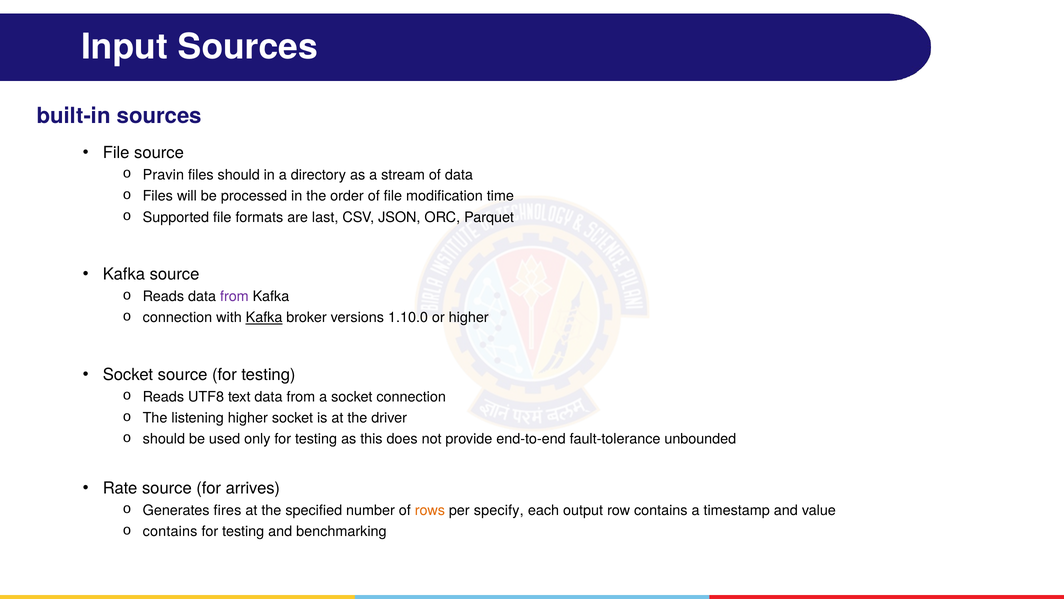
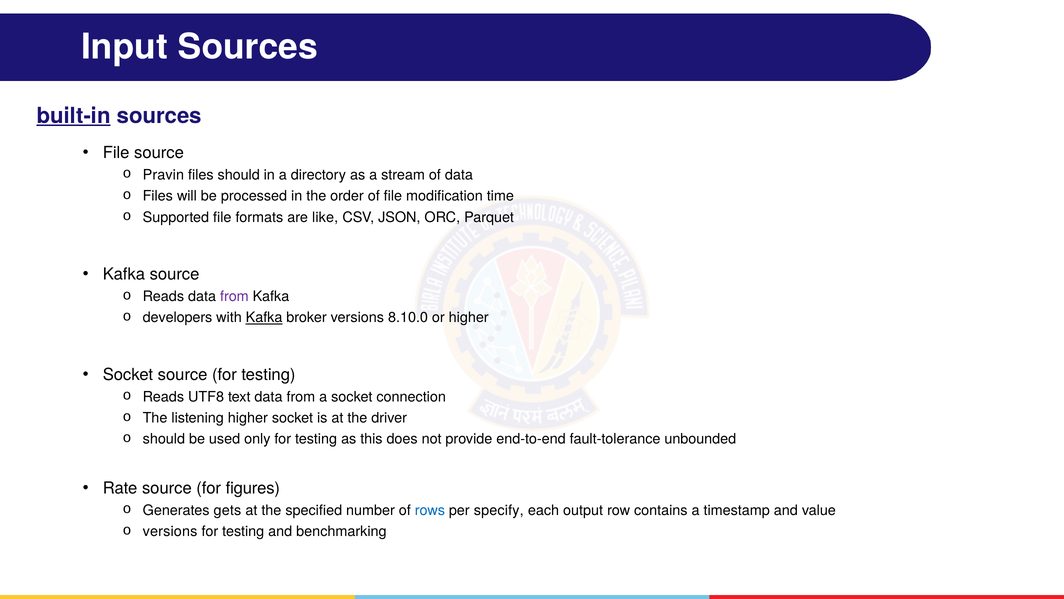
built-in underline: none -> present
last: last -> like
connection at (177, 317): connection -> developers
1.10.0: 1.10.0 -> 8.10.0
arrives: arrives -> figures
fires: fires -> gets
rows colour: orange -> blue
contains at (170, 531): contains -> versions
